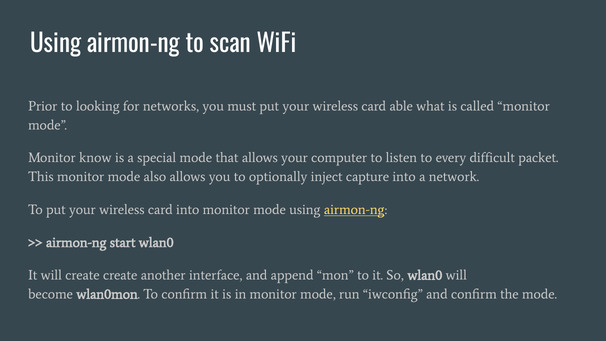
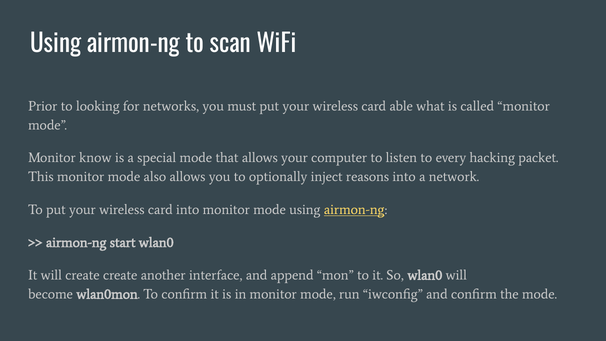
difficult: difficult -> hacking
capture: capture -> reasons
